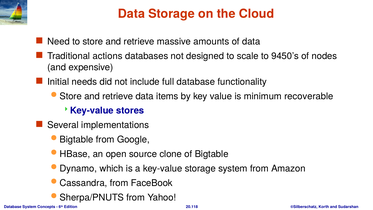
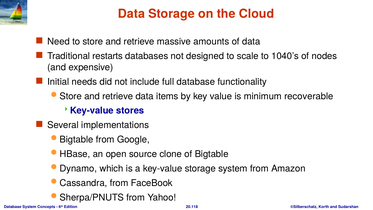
actions: actions -> restarts
9450’s: 9450’s -> 1040’s
